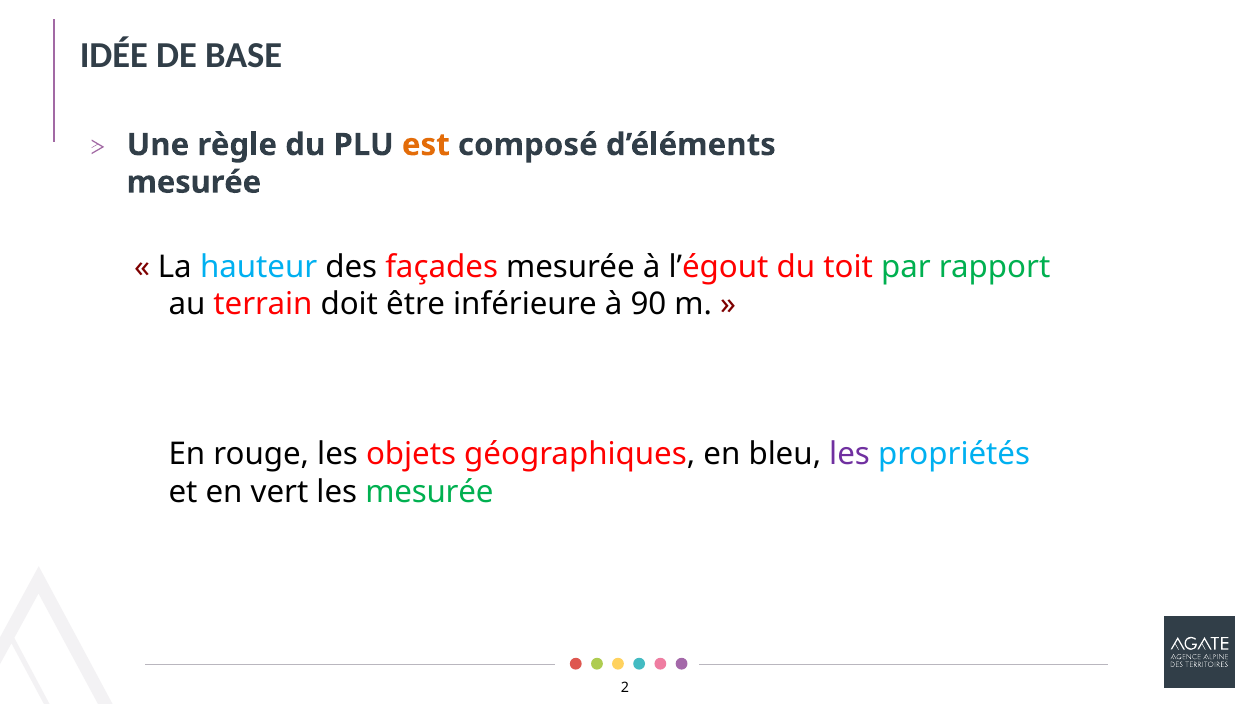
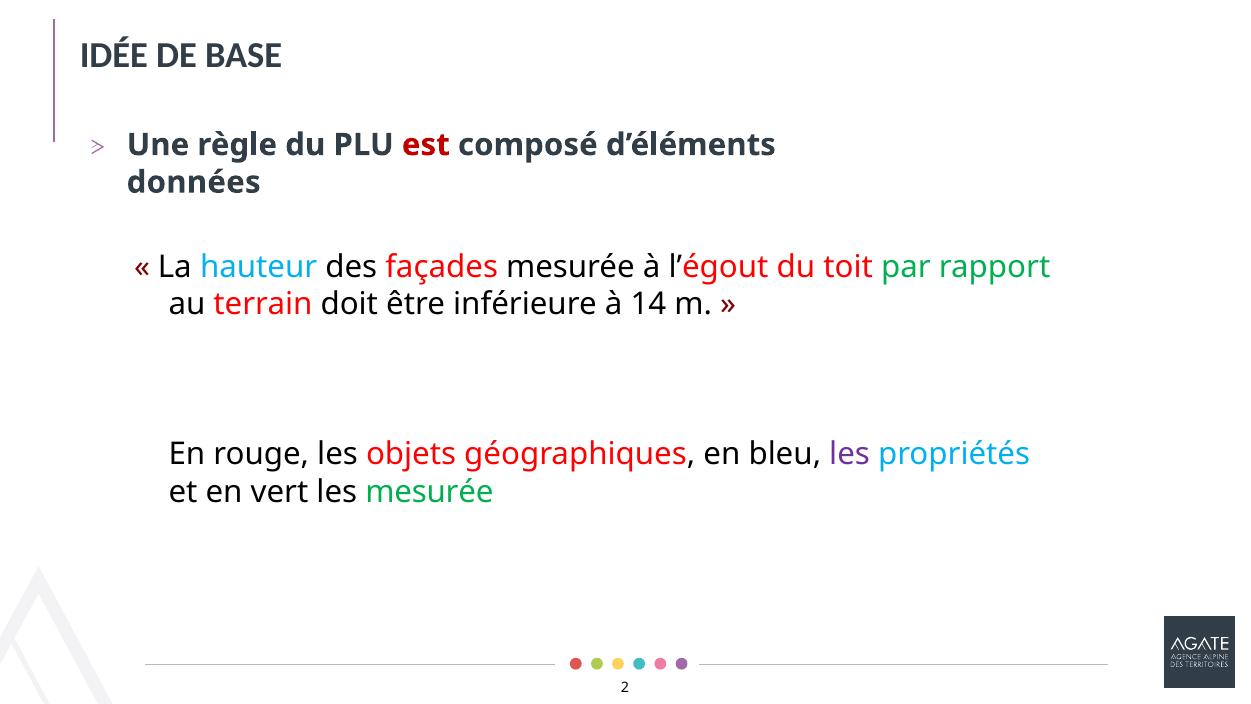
est colour: orange -> red
mesurée at (194, 182): mesurée -> données
90: 90 -> 14
